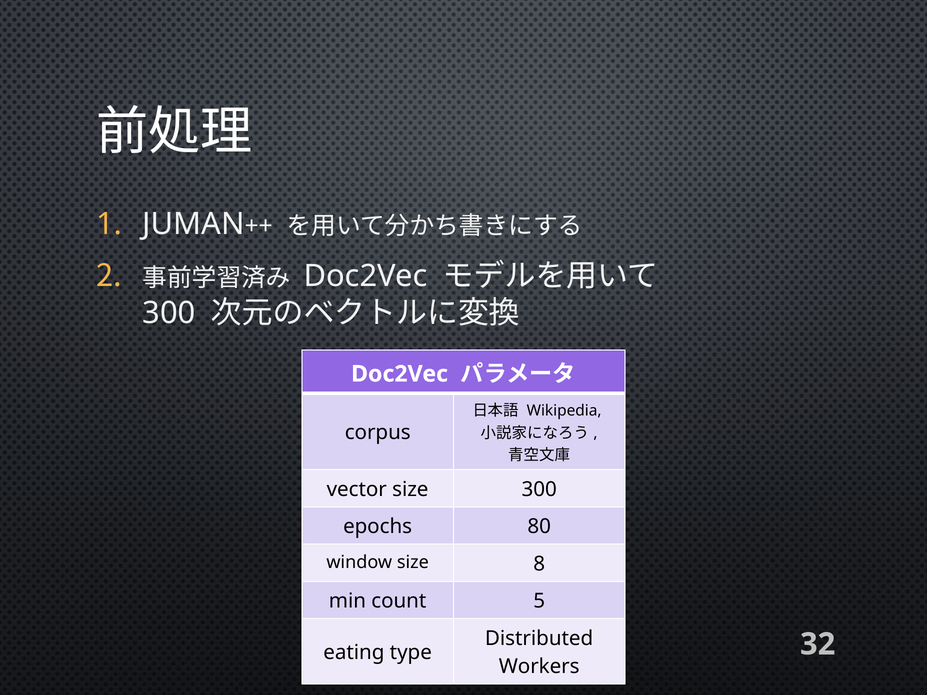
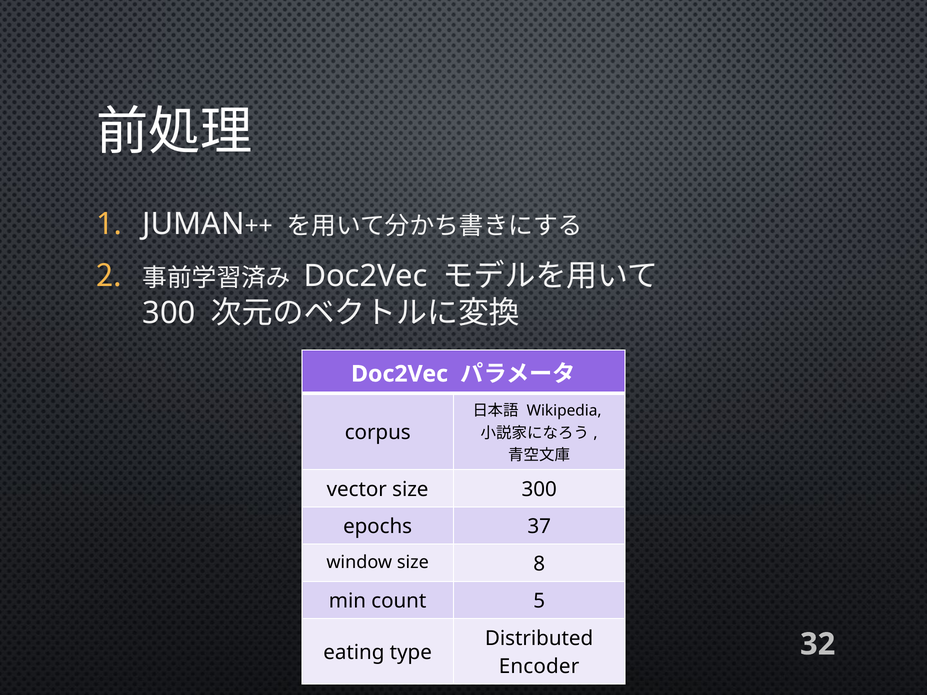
80: 80 -> 37
Workers: Workers -> Encoder
